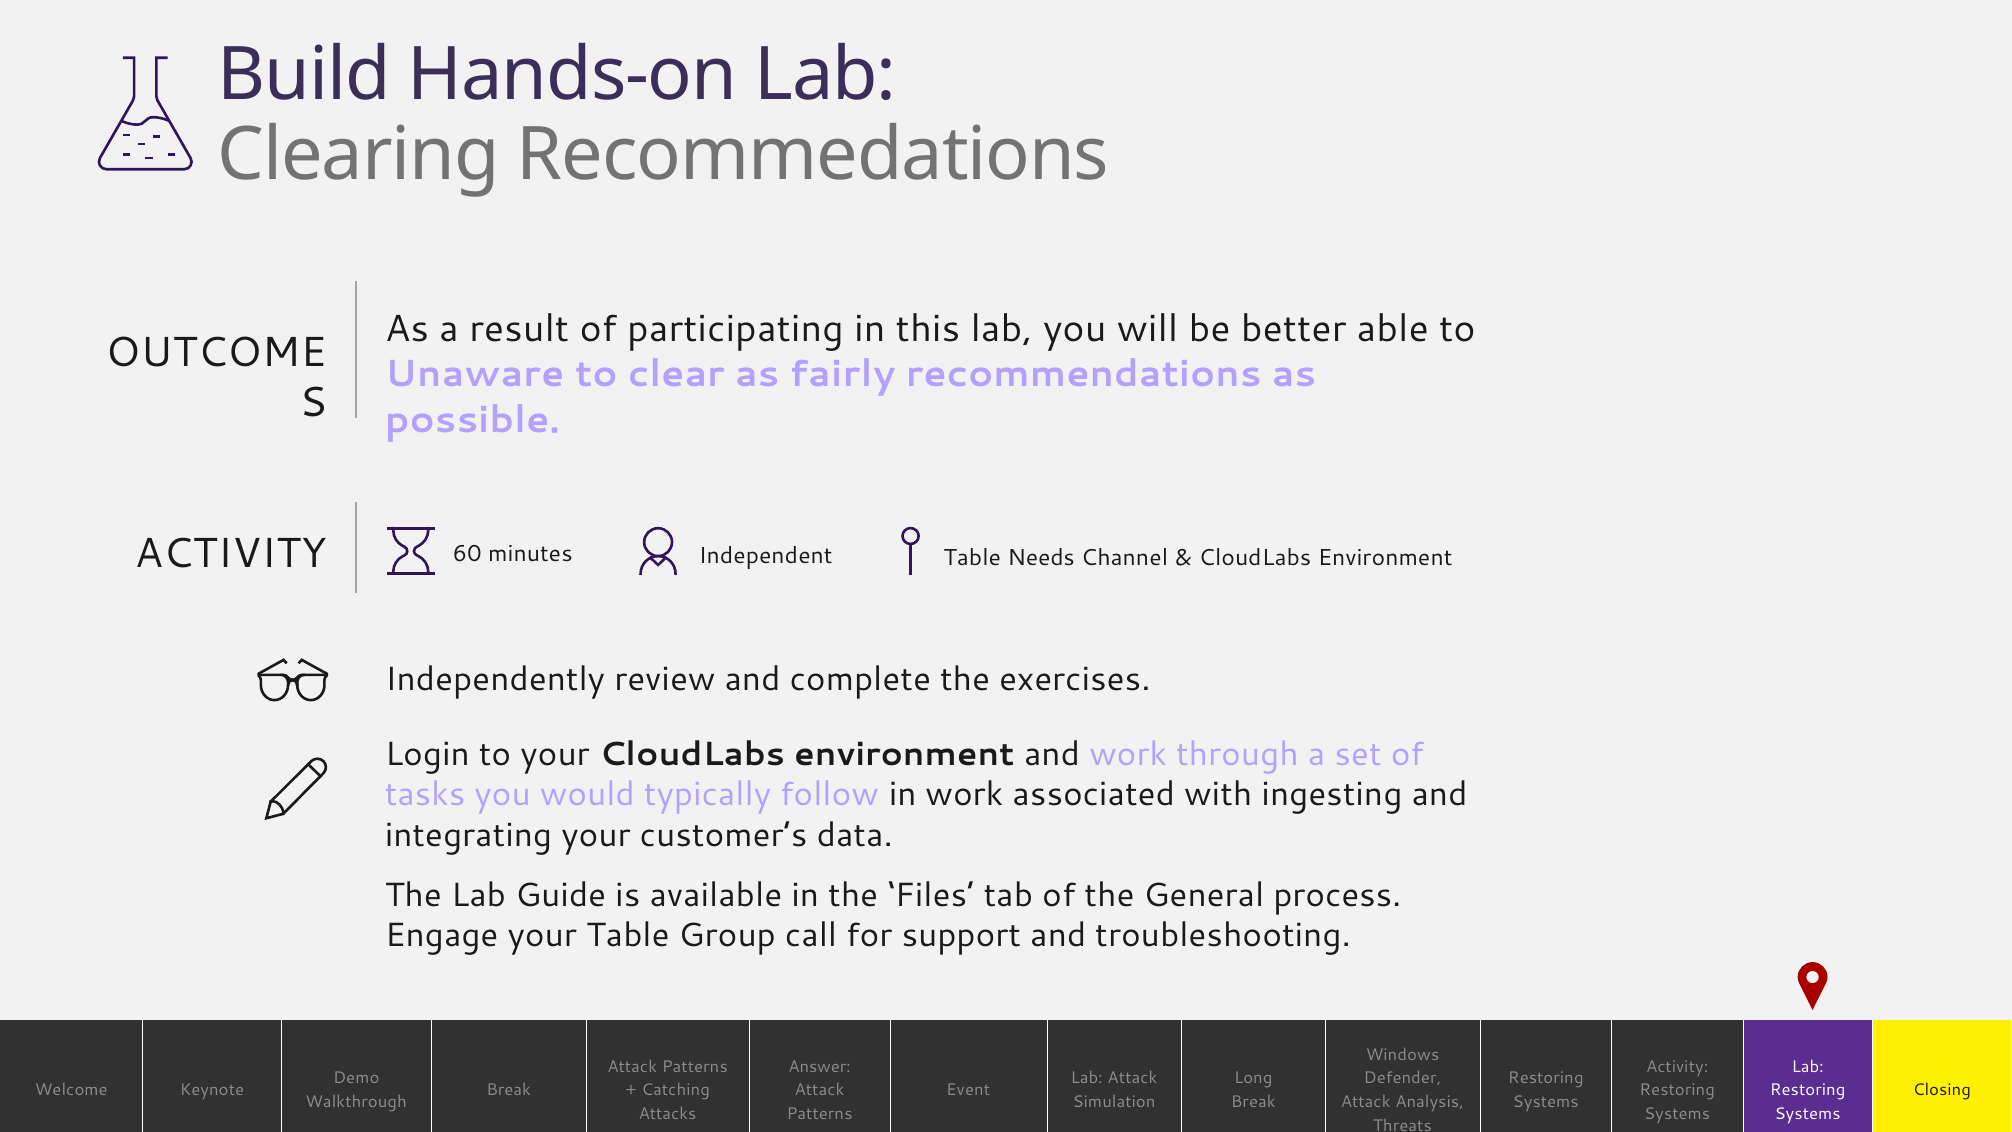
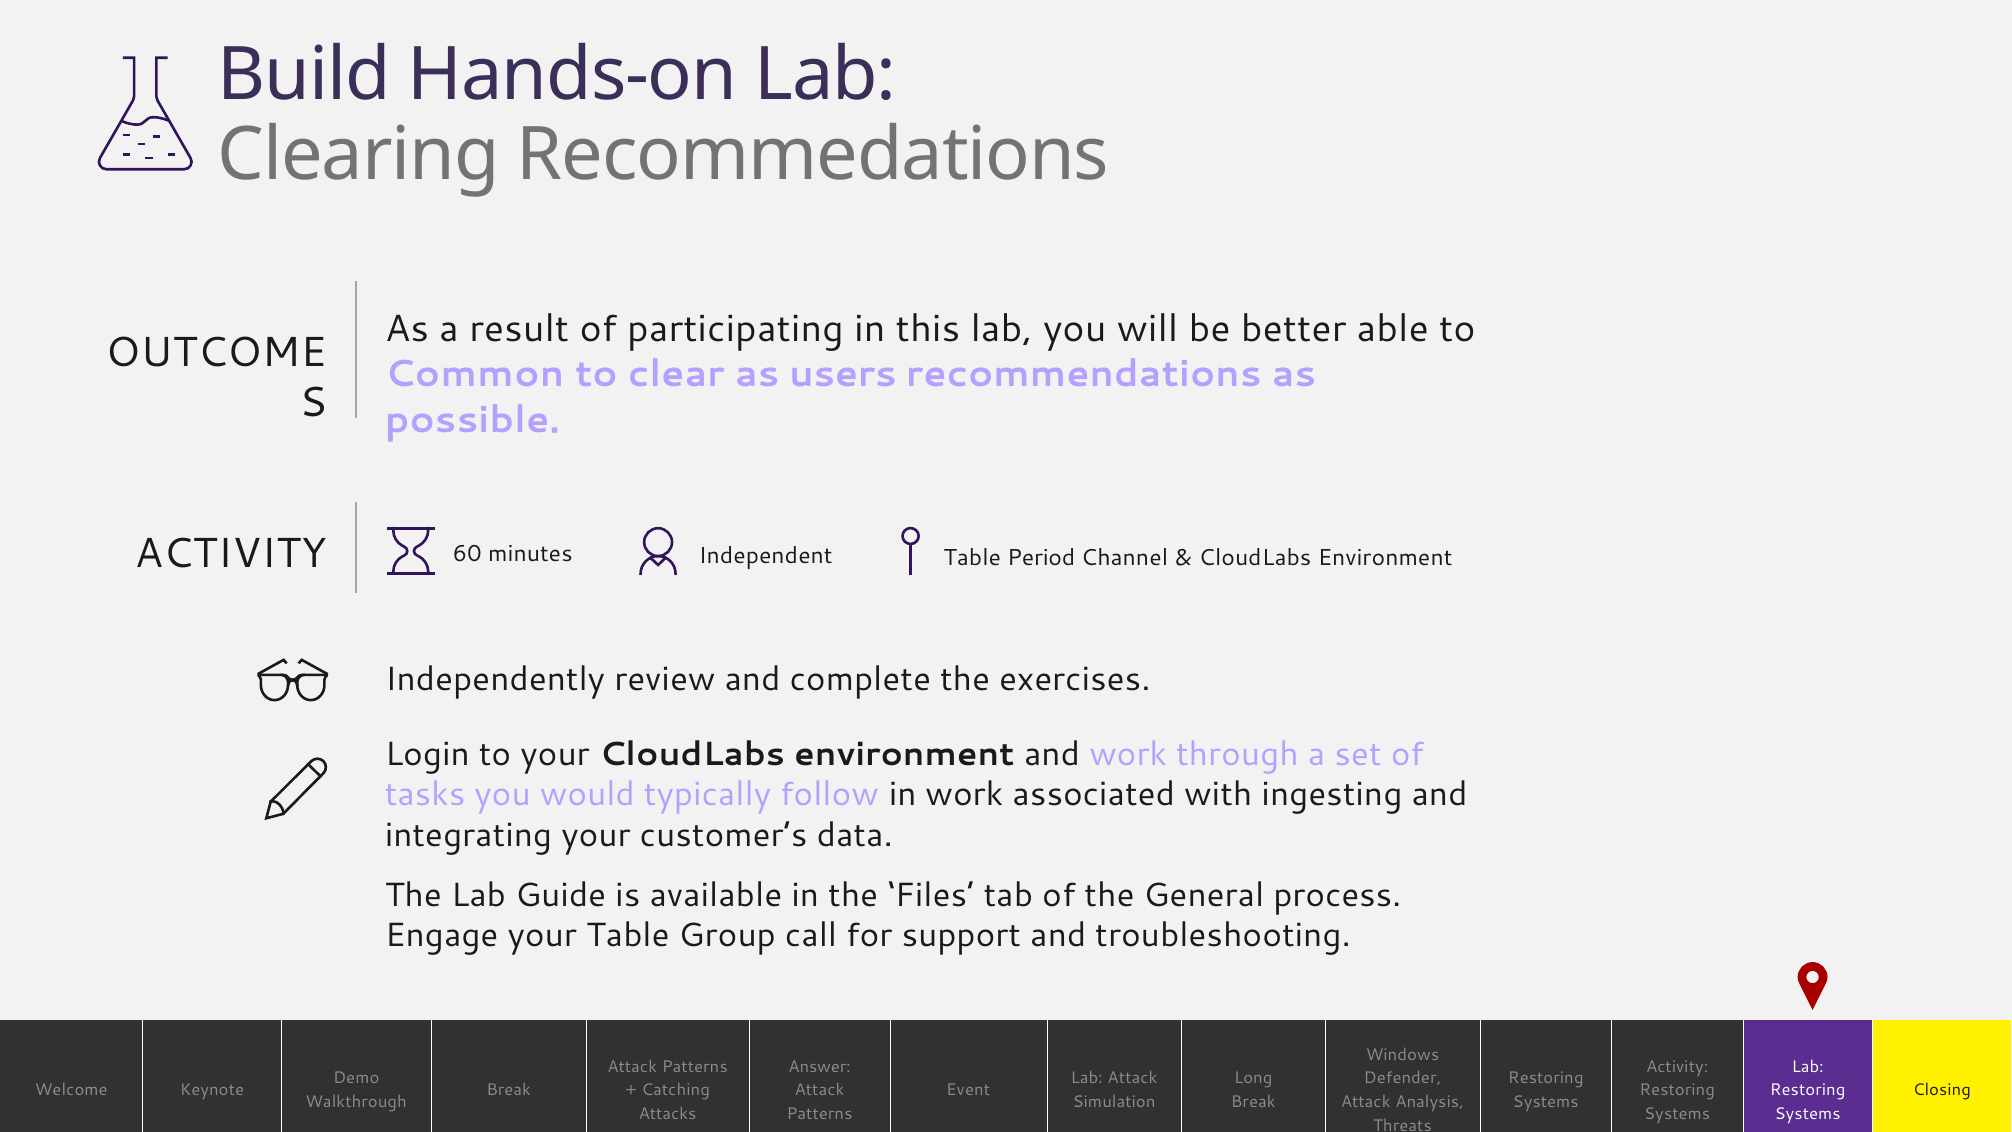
Unaware: Unaware -> Common
fairly: fairly -> users
Needs: Needs -> Period
